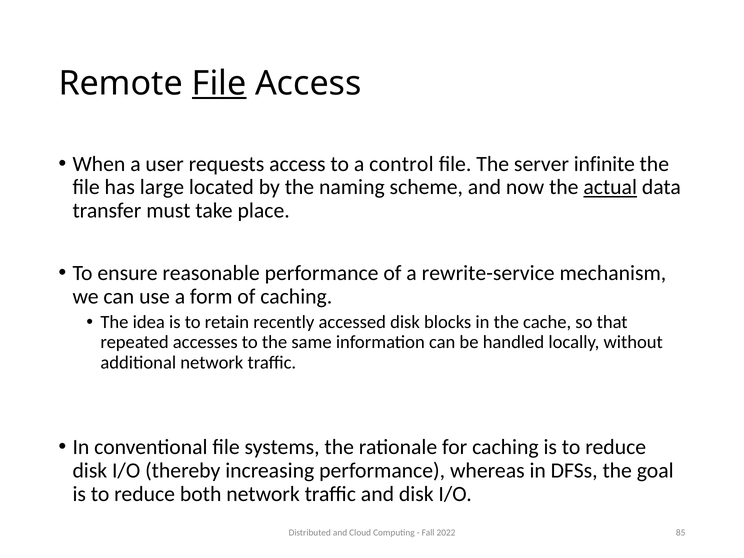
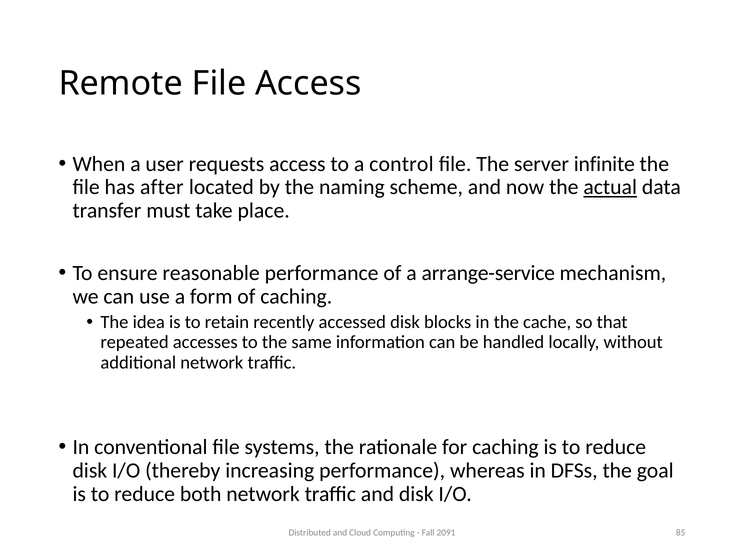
File at (219, 83) underline: present -> none
large: large -> after
rewrite-service: rewrite-service -> arrange-service
2022: 2022 -> 2091
